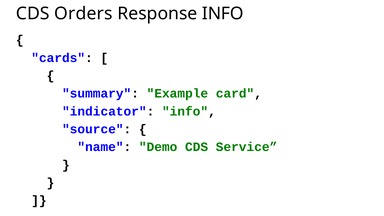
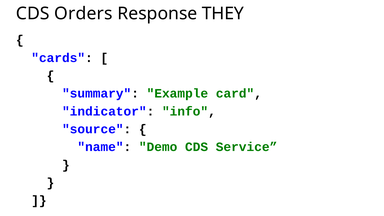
Response INFO: INFO -> THEY
